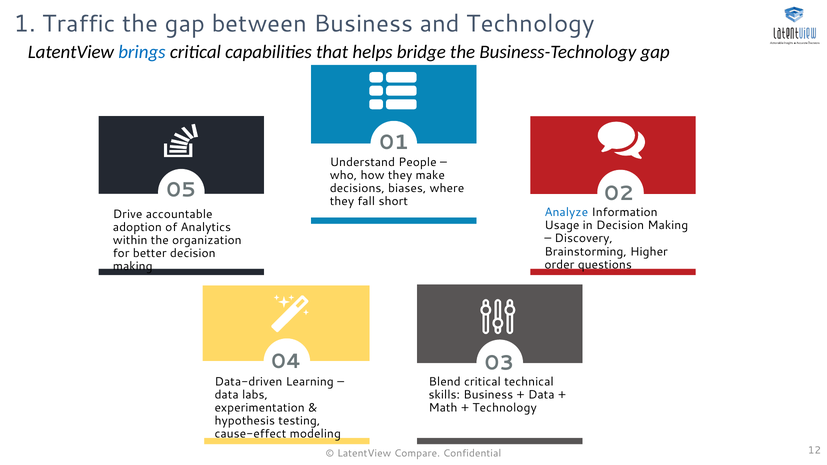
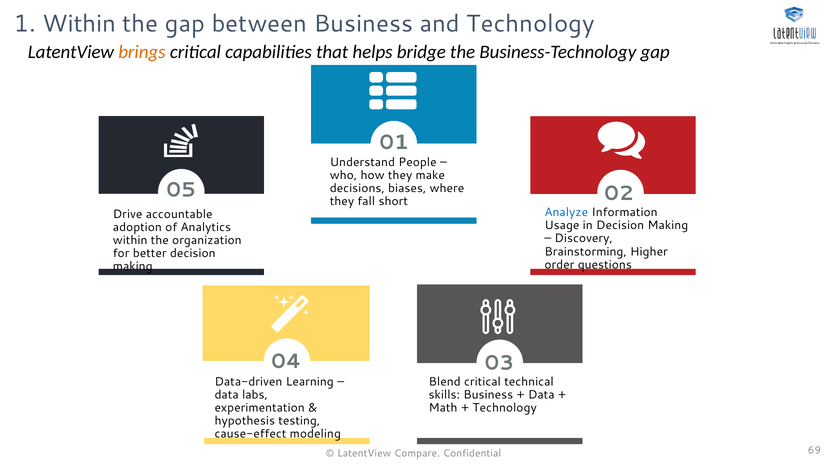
1 Traffic: Traffic -> Within
brings colour: blue -> orange
12: 12 -> 69
